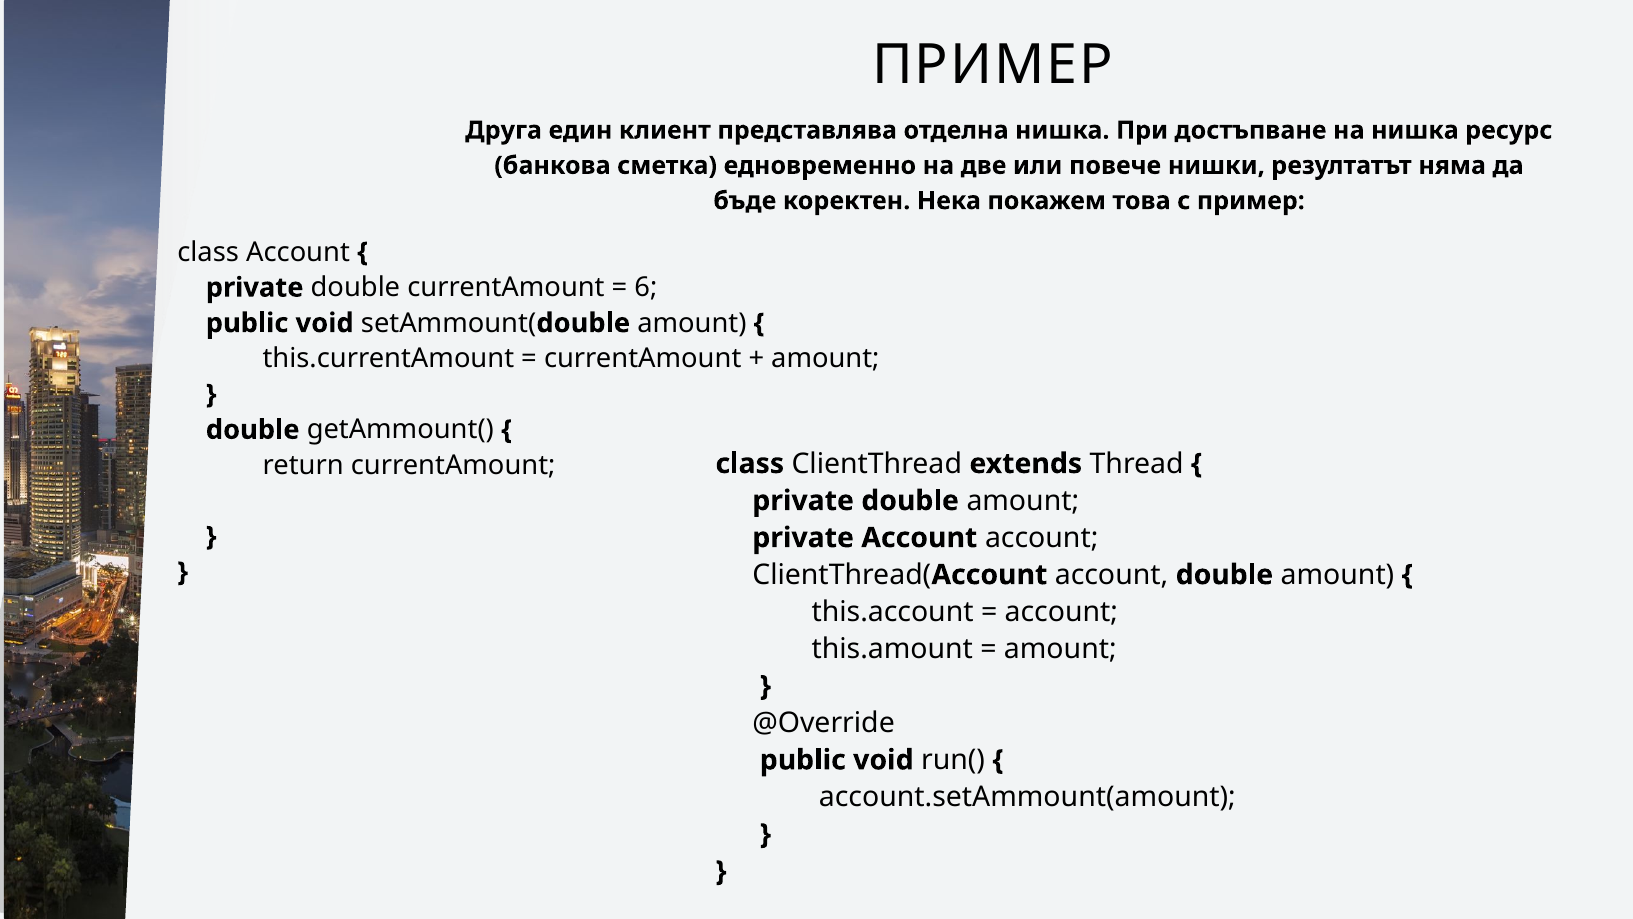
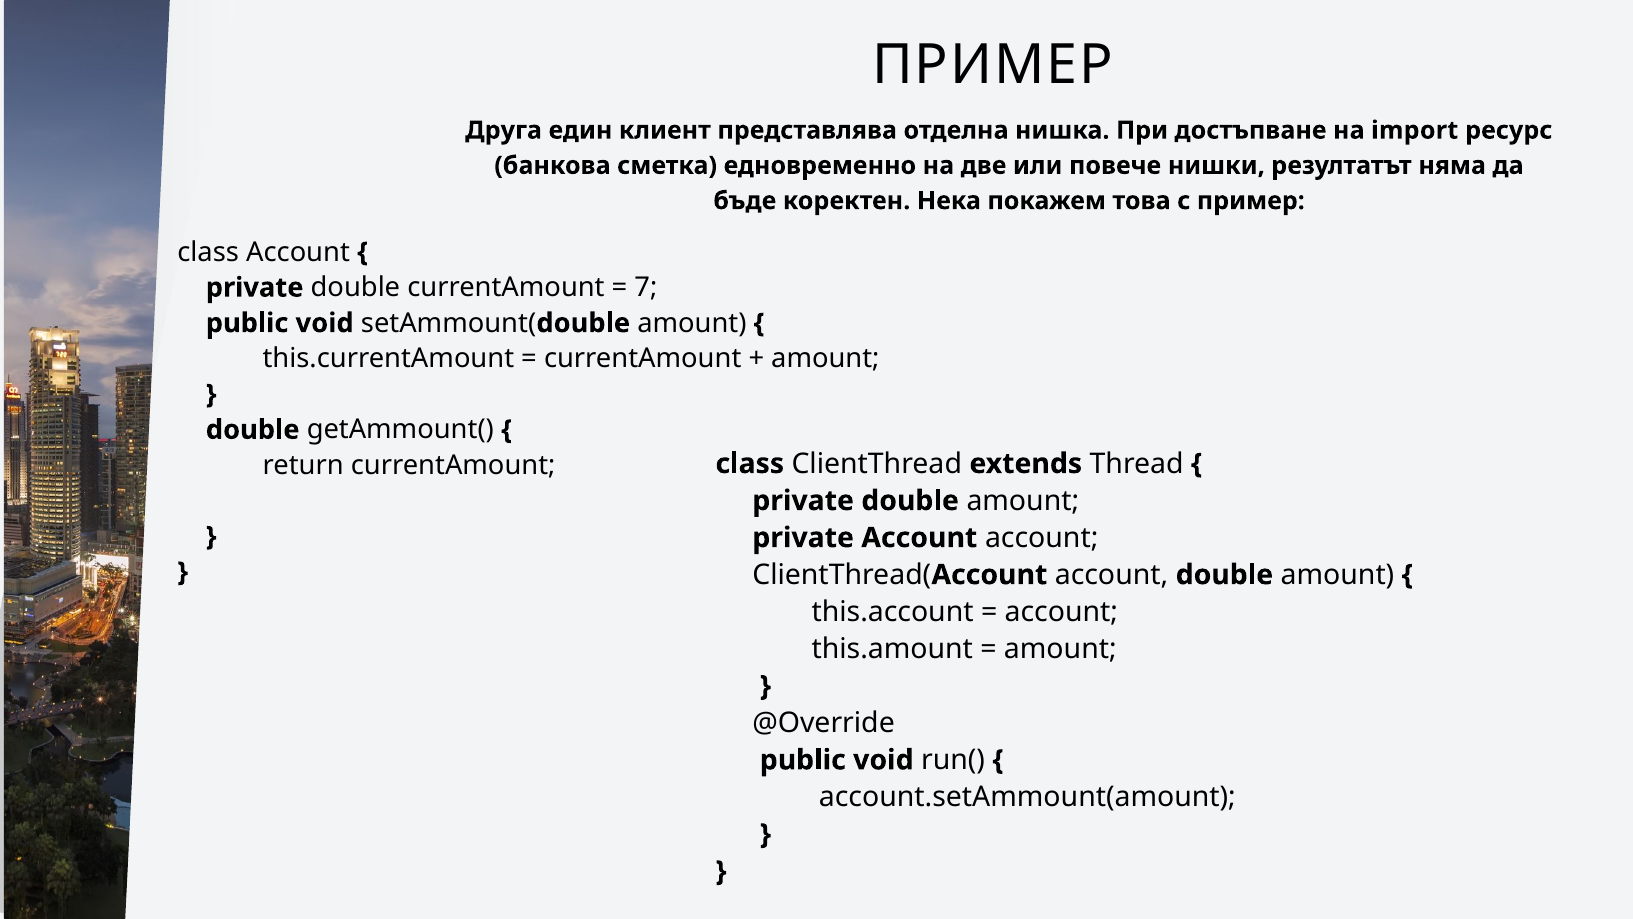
на нишка: нишка -> import
6: 6 -> 7
